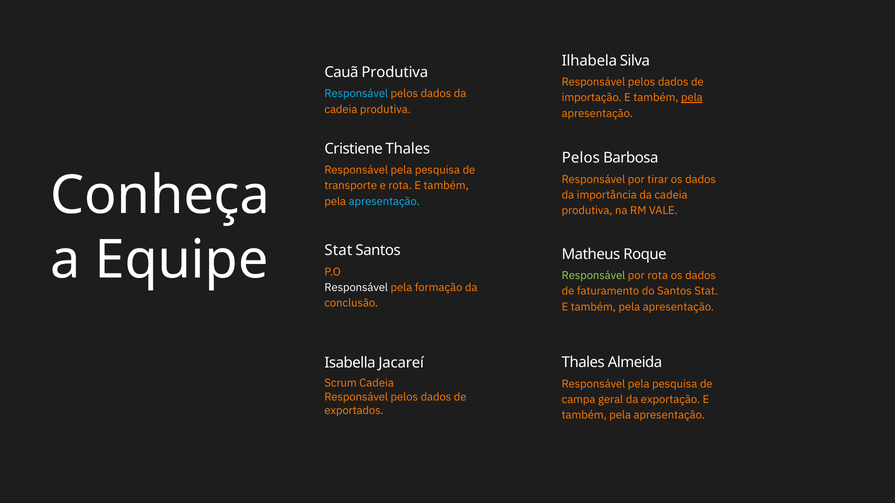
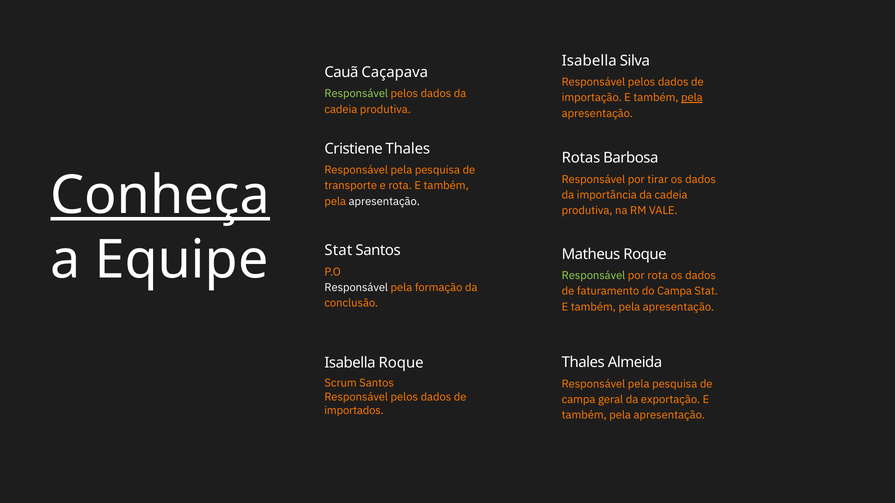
Ilhabela at (589, 61): Ilhabela -> Isabella
Cauã Produtiva: Produtiva -> Caçapava
Responsável at (356, 94) colour: light blue -> light green
Pelos at (581, 158): Pelos -> Rotas
Conheça underline: none -> present
apresentação at (384, 202) colour: light blue -> white
do Santos: Santos -> Campa
Isabella Jacareí: Jacareí -> Roque
Scrum Cadeia: Cadeia -> Santos
exportados: exportados -> importados
